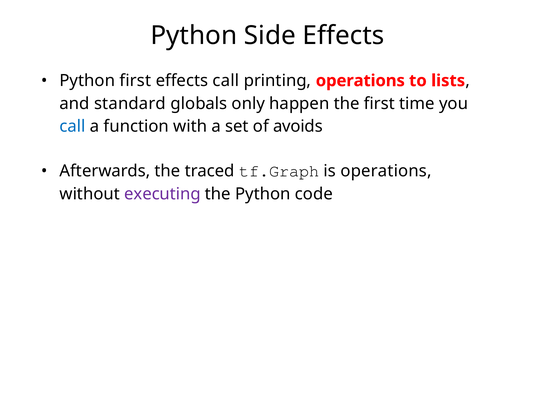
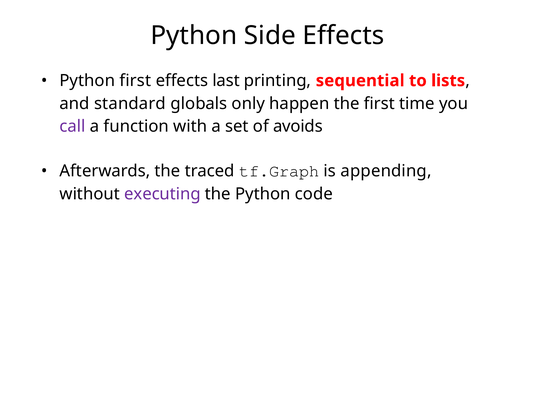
effects call: call -> last
printing operations: operations -> sequential
call at (73, 126) colour: blue -> purple
is operations: operations -> appending
